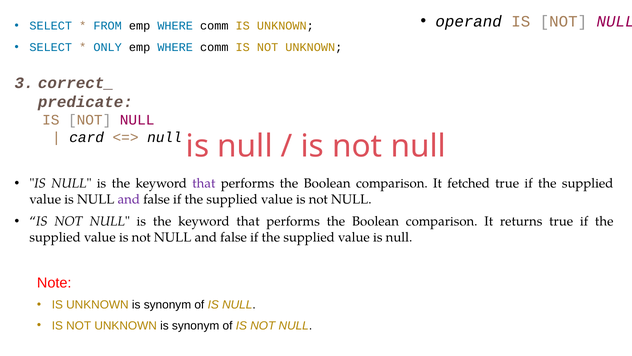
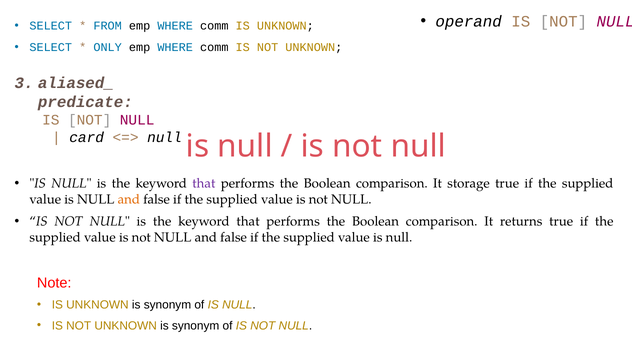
correct_: correct_ -> aliased_
fetched: fetched -> storage
and at (129, 199) colour: purple -> orange
